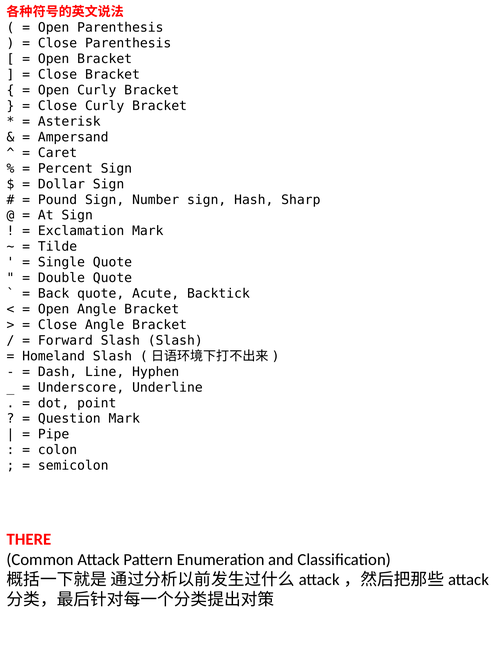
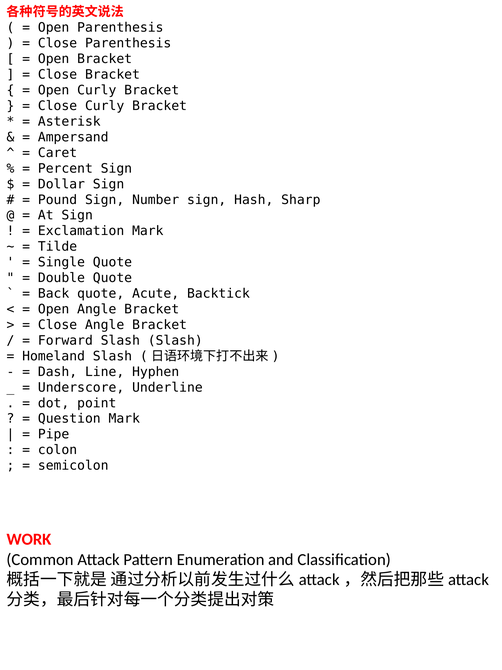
THERE: THERE -> WORK
